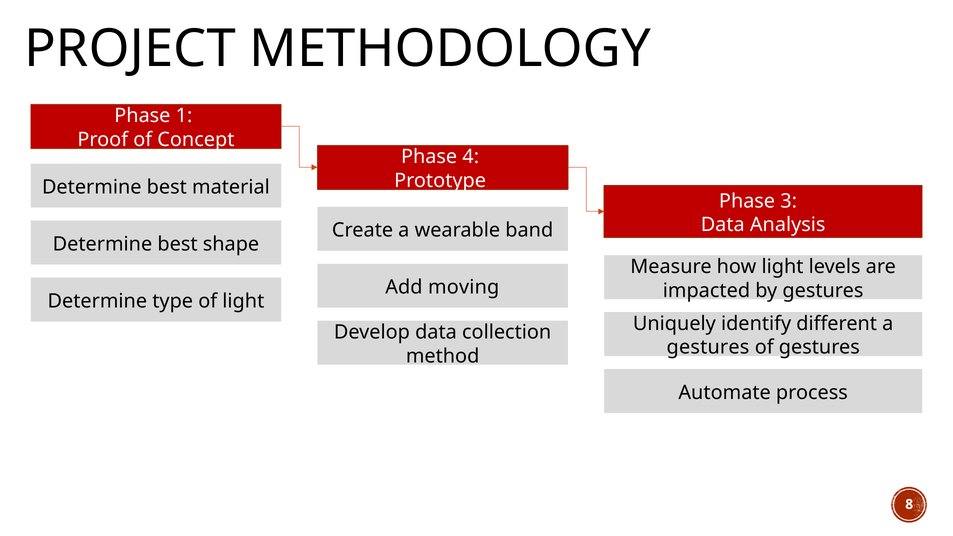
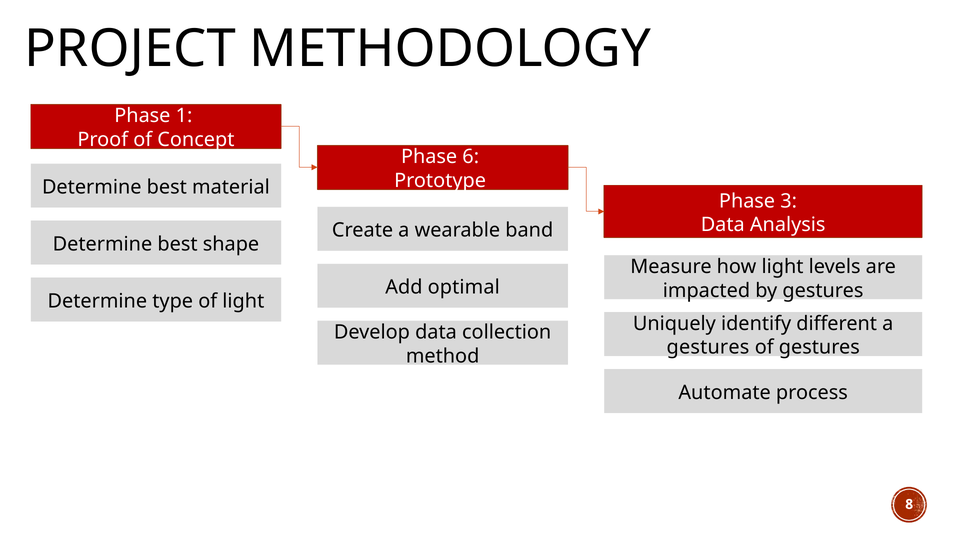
4: 4 -> 6
moving: moving -> optimal
